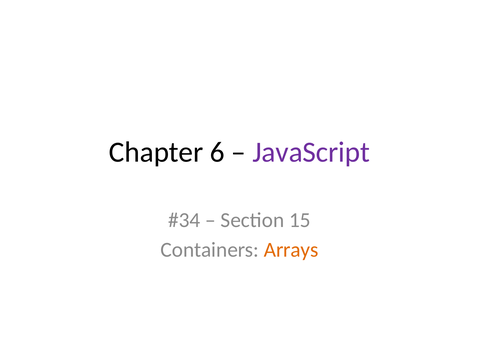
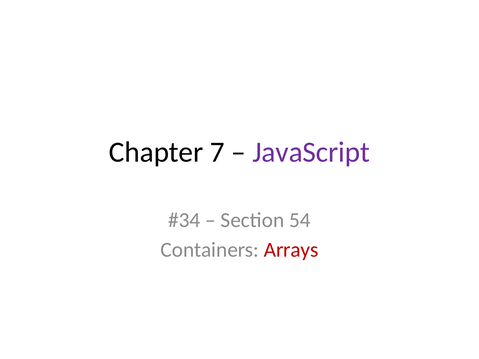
6: 6 -> 7
15: 15 -> 54
Arrays colour: orange -> red
